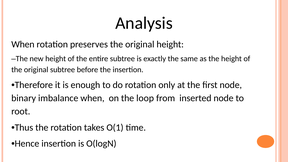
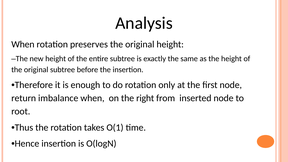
binary: binary -> return
loop: loop -> right
